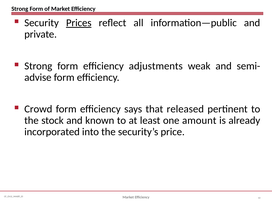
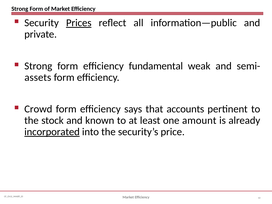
adjustments: adjustments -> fundamental
advise: advise -> assets
released: released -> accounts
incorporated underline: none -> present
